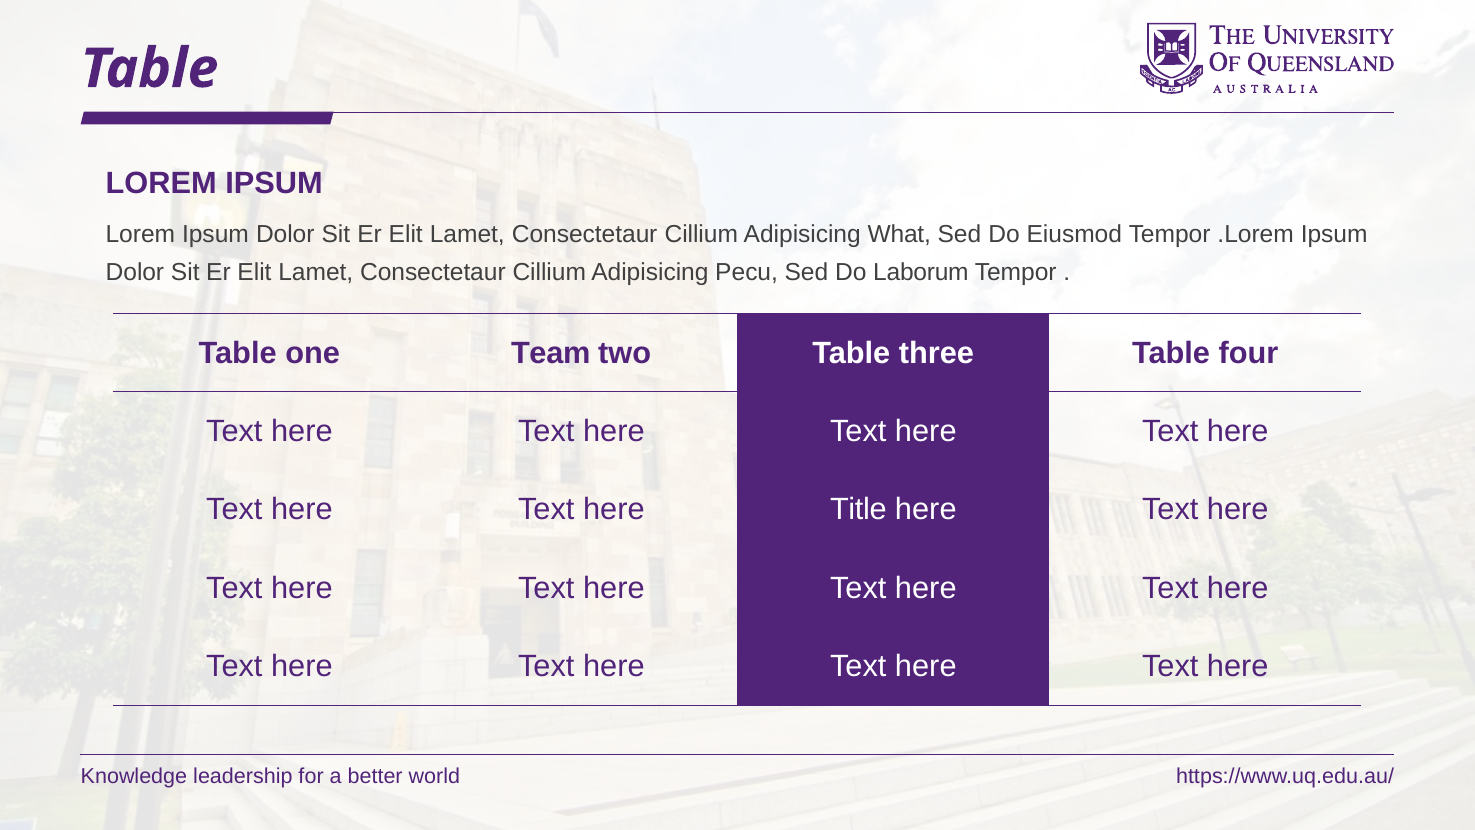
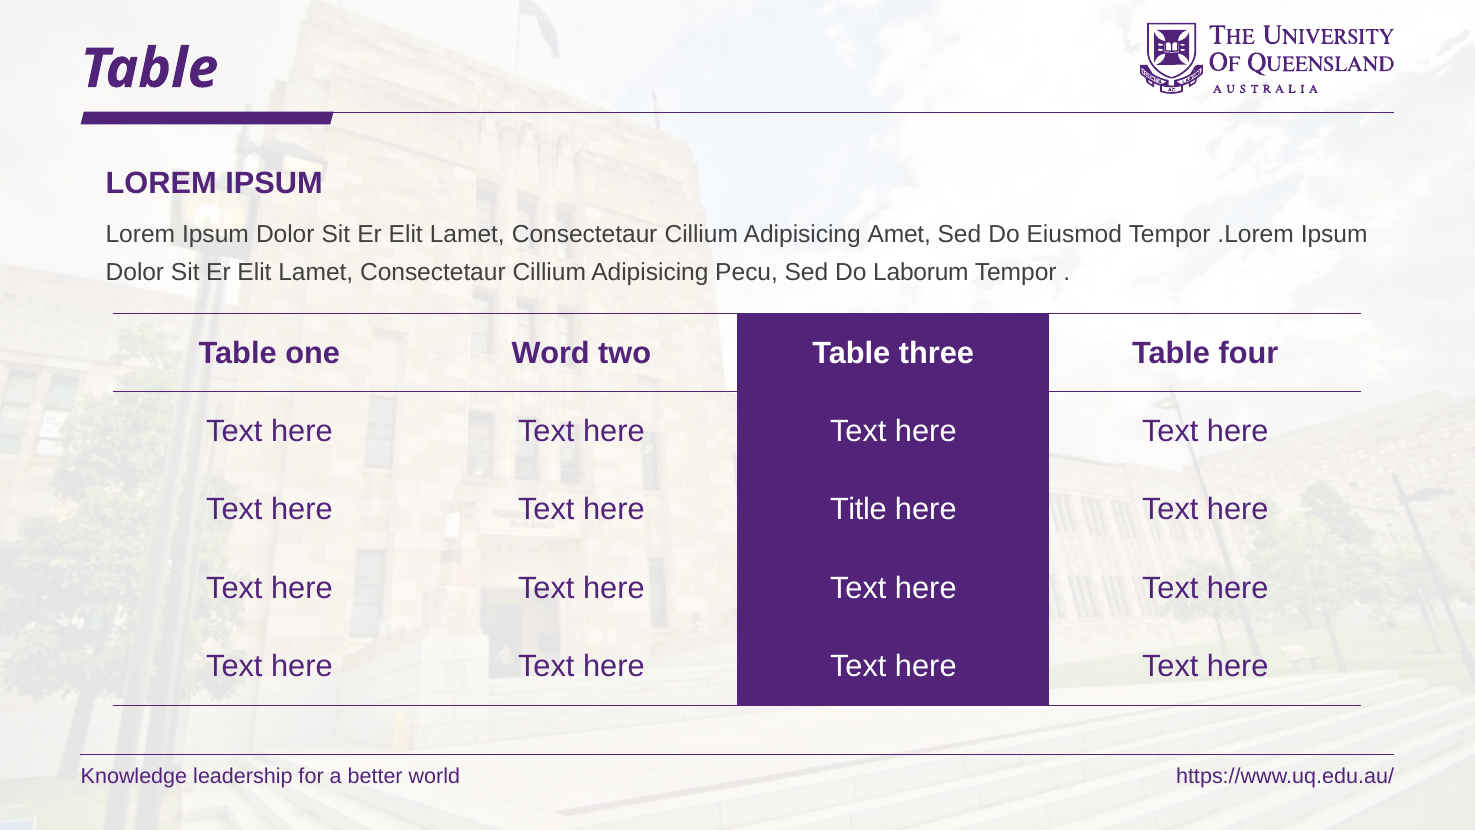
What: What -> Amet
Team: Team -> Word
